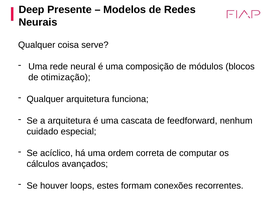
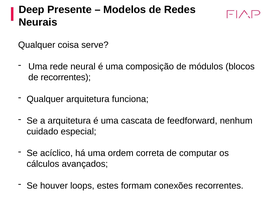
de otimização: otimização -> recorrentes
